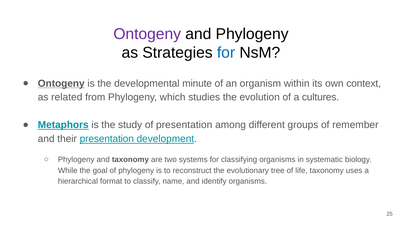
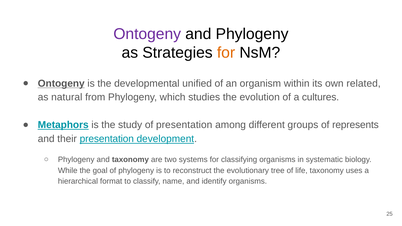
for at (226, 53) colour: blue -> orange
minute: minute -> unified
context: context -> related
related: related -> natural
remember: remember -> represents
